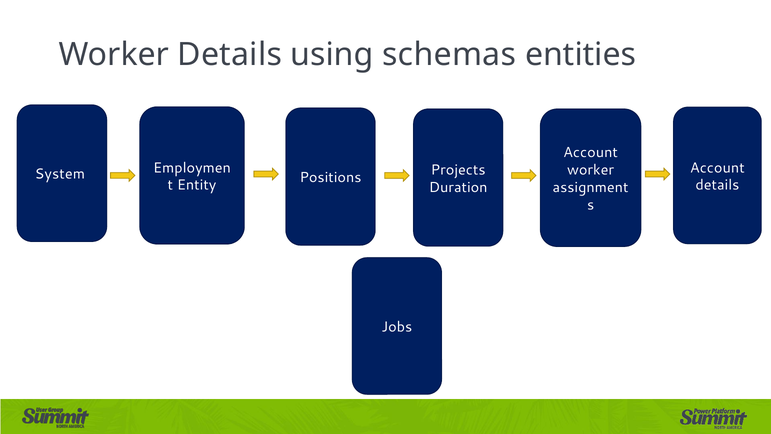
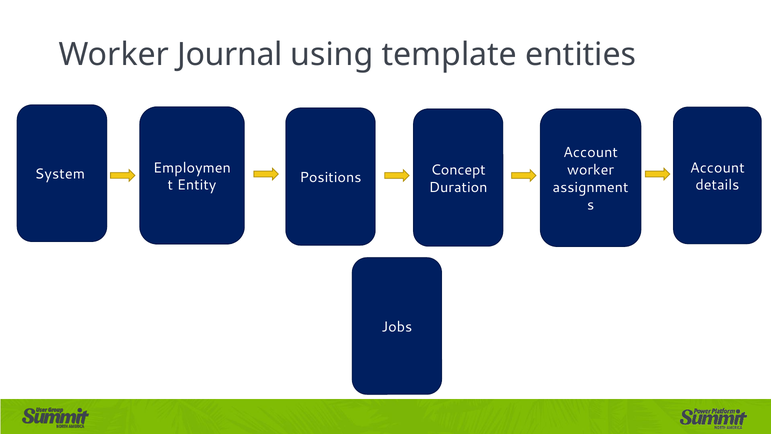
Worker Details: Details -> Journal
schemas: schemas -> template
Projects: Projects -> Concept
